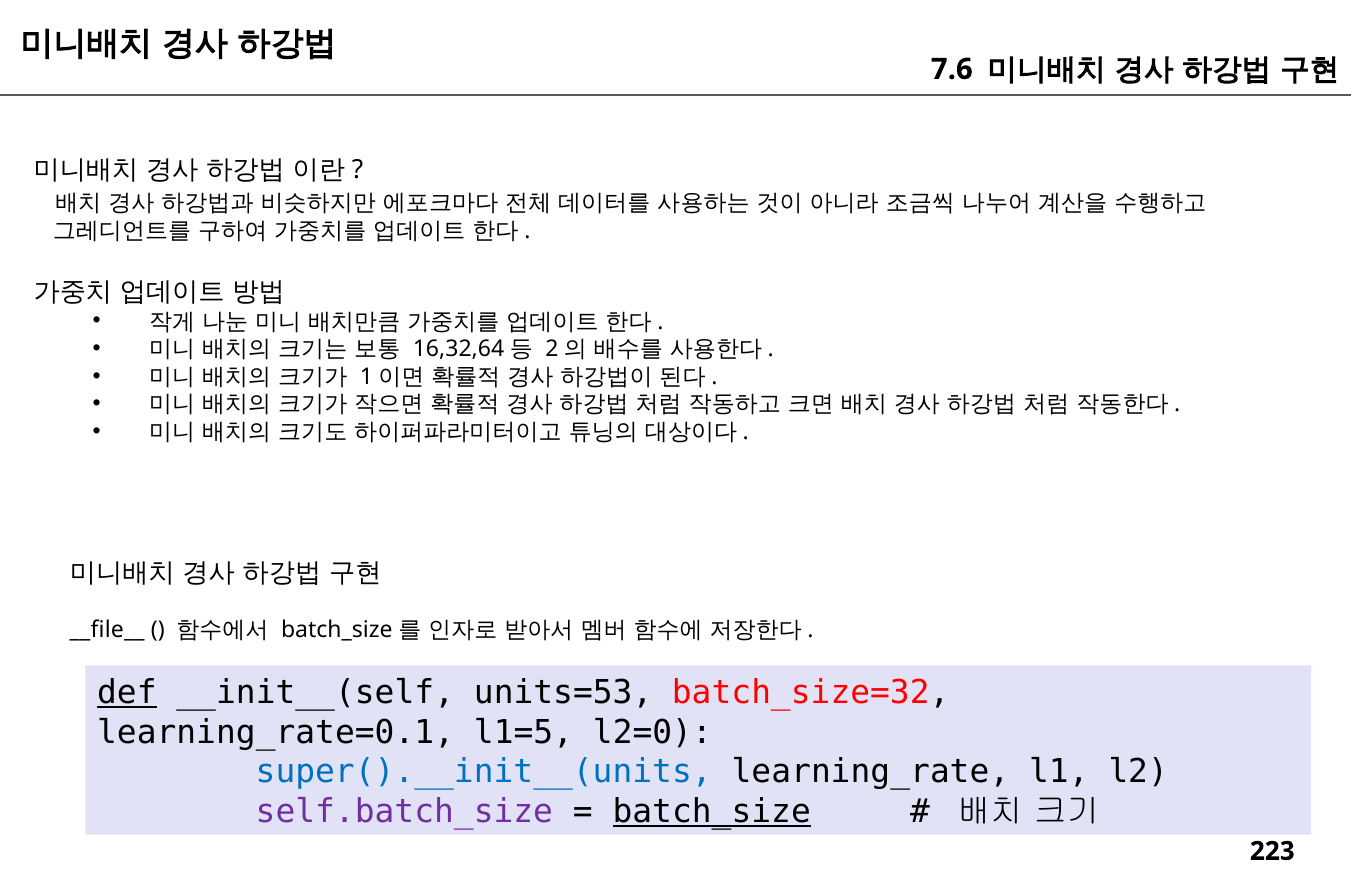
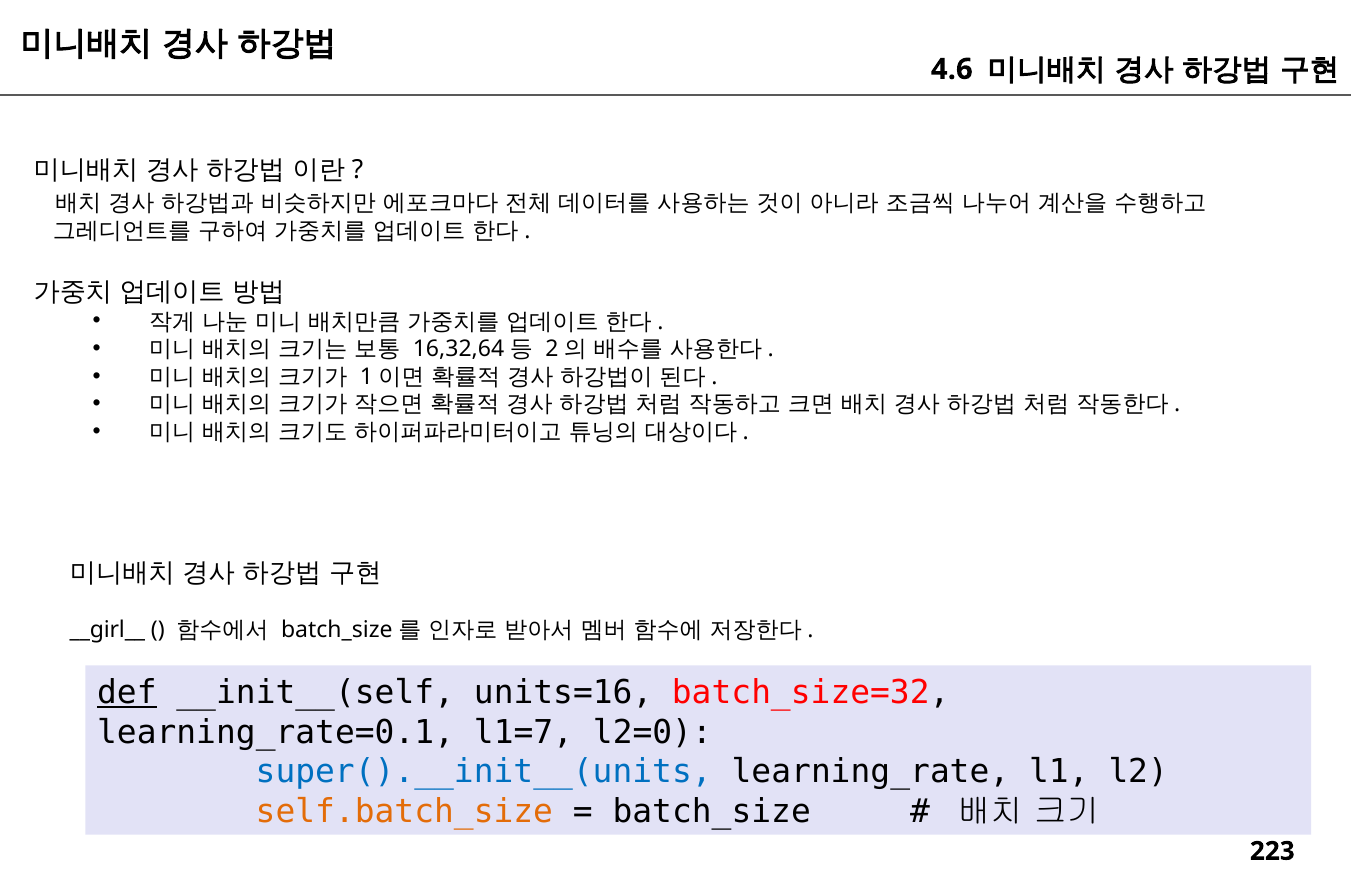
7.6: 7.6 -> 4.6
__file__: __file__ -> __girl__
units=53: units=53 -> units=16
l1=5: l1=5 -> l1=7
self.batch_size colour: purple -> orange
batch_size underline: present -> none
